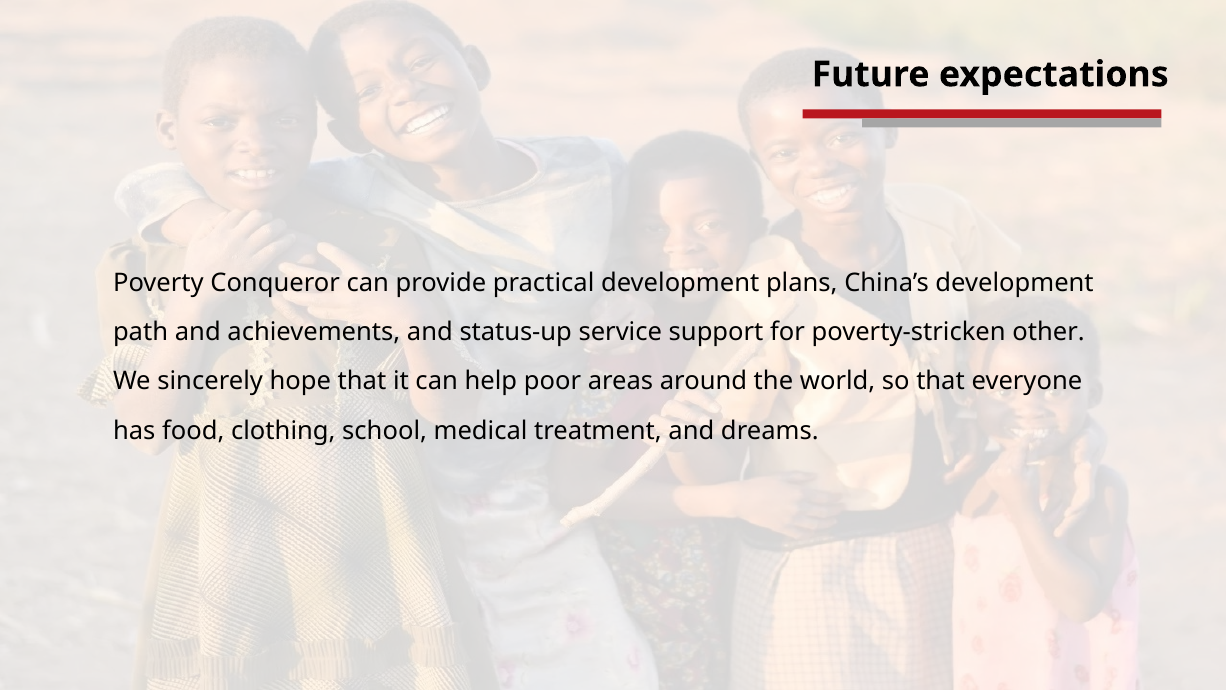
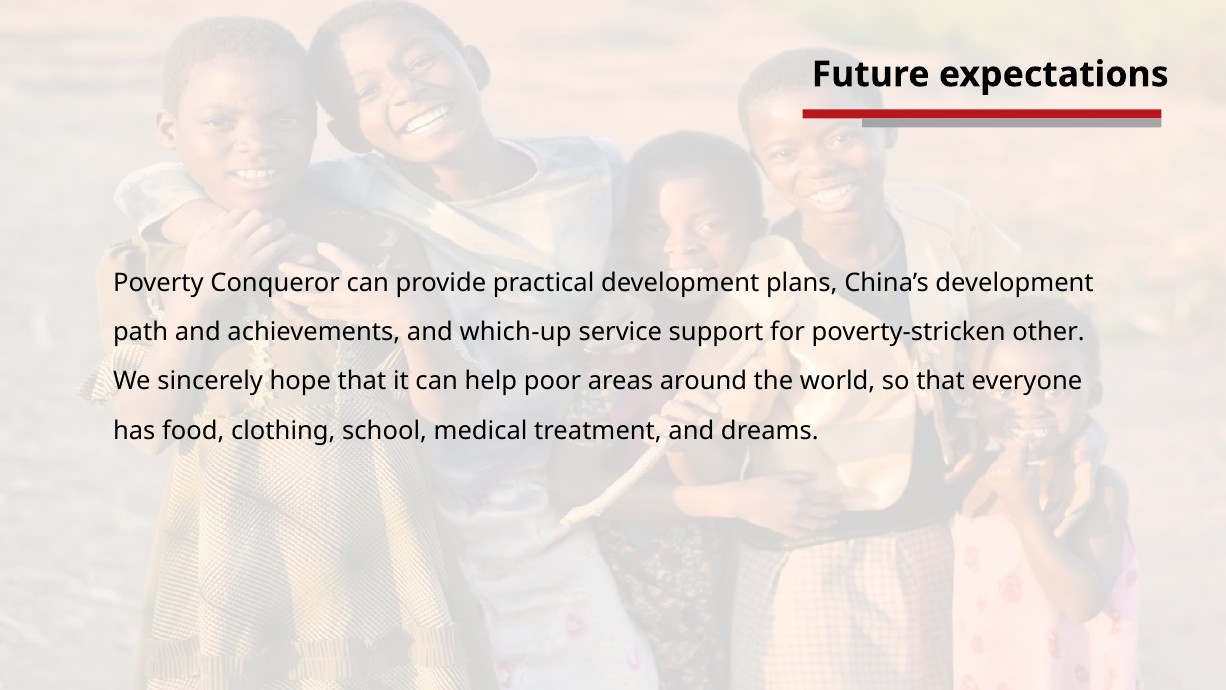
status-up: status-up -> which-up
